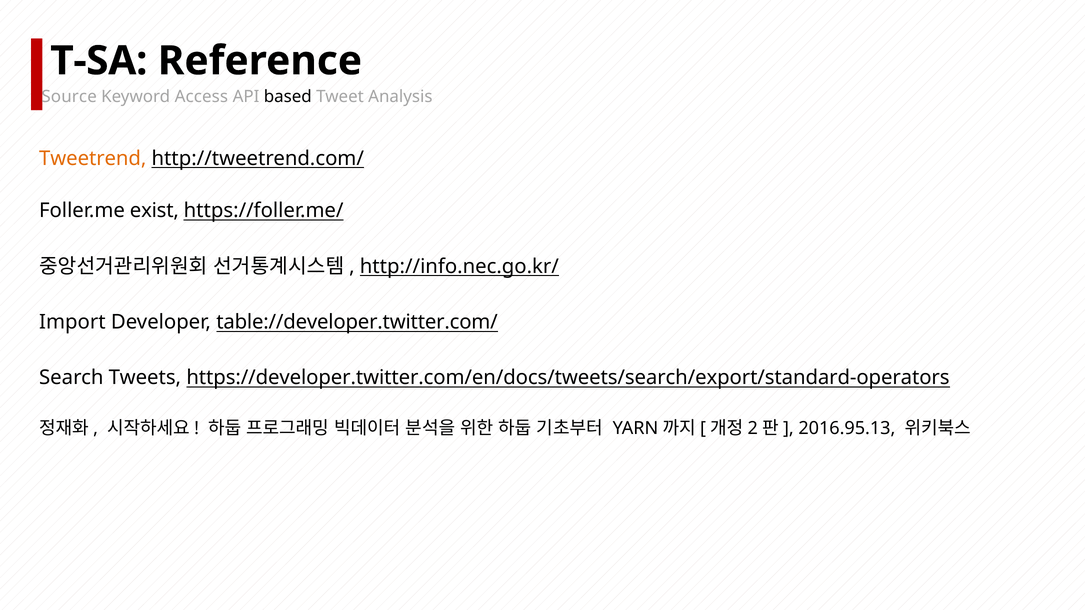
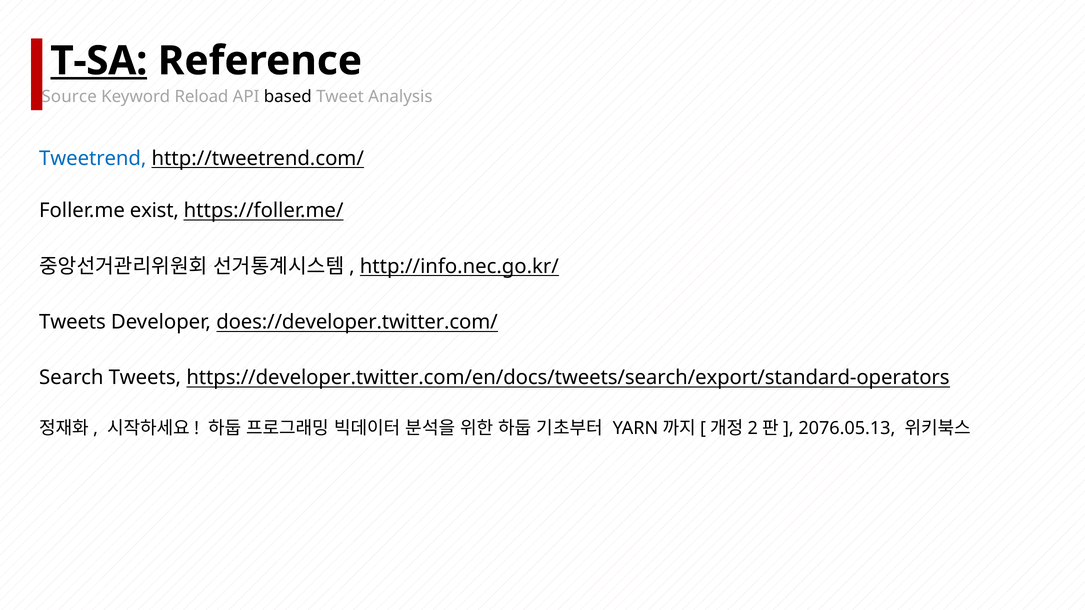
T-SA underline: none -> present
Access: Access -> Reload
Tweetrend colour: orange -> blue
Import at (72, 322): Import -> Tweets
table://developer.twitter.com/: table://developer.twitter.com/ -> does://developer.twitter.com/
2016.95.13: 2016.95.13 -> 2076.05.13
